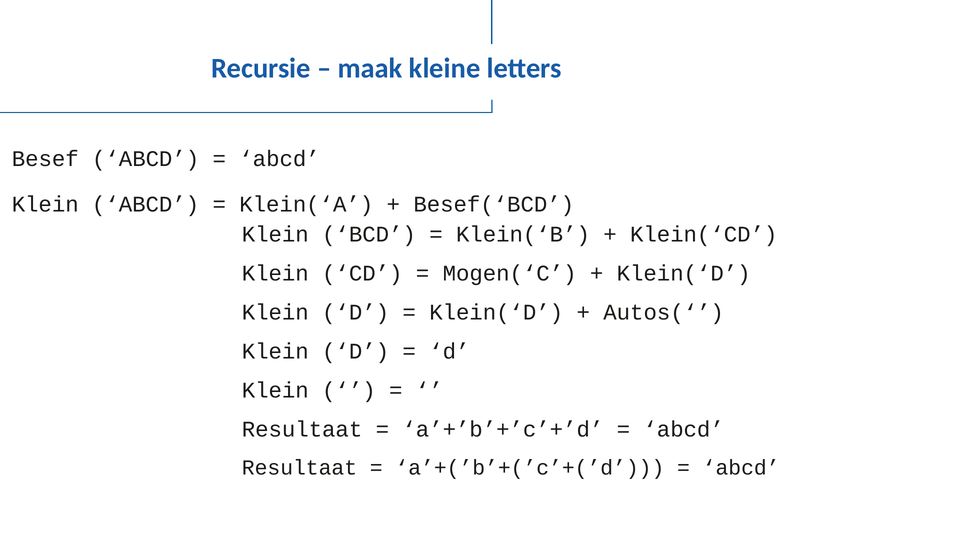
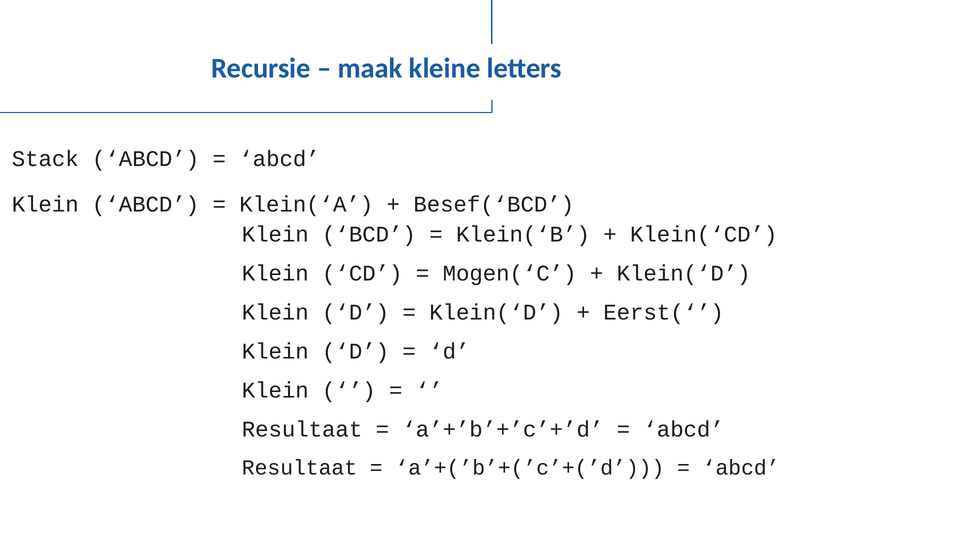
Besef: Besef -> Stack
Autos(‘: Autos(‘ -> Eerst(‘
